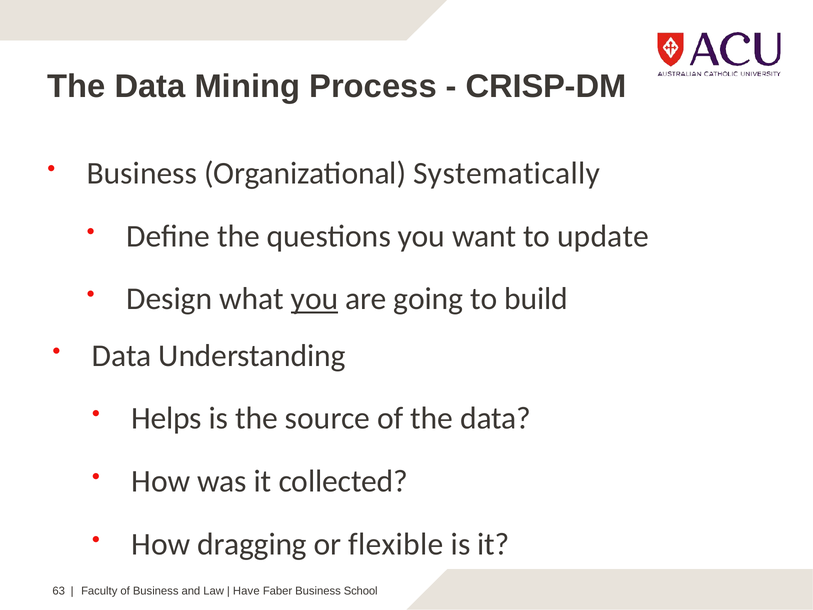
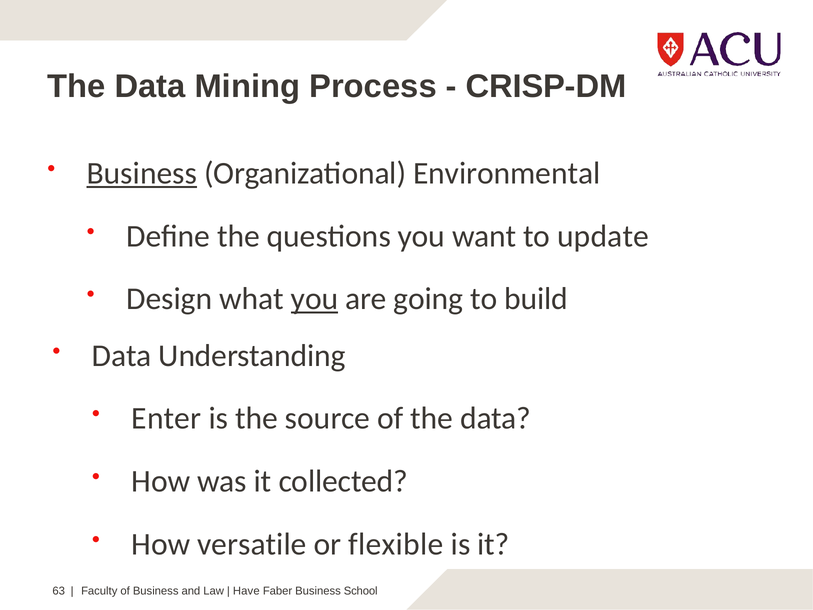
Business at (142, 173) underline: none -> present
Systematically: Systematically -> Environmental
Helps: Helps -> Enter
dragging: dragging -> versatile
